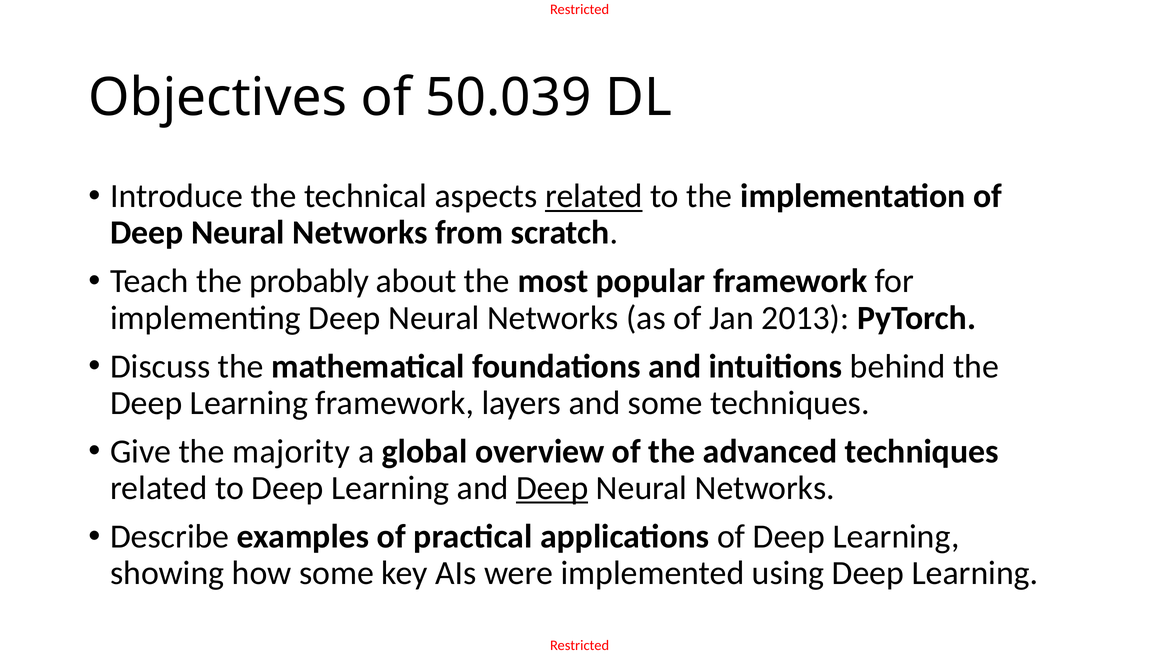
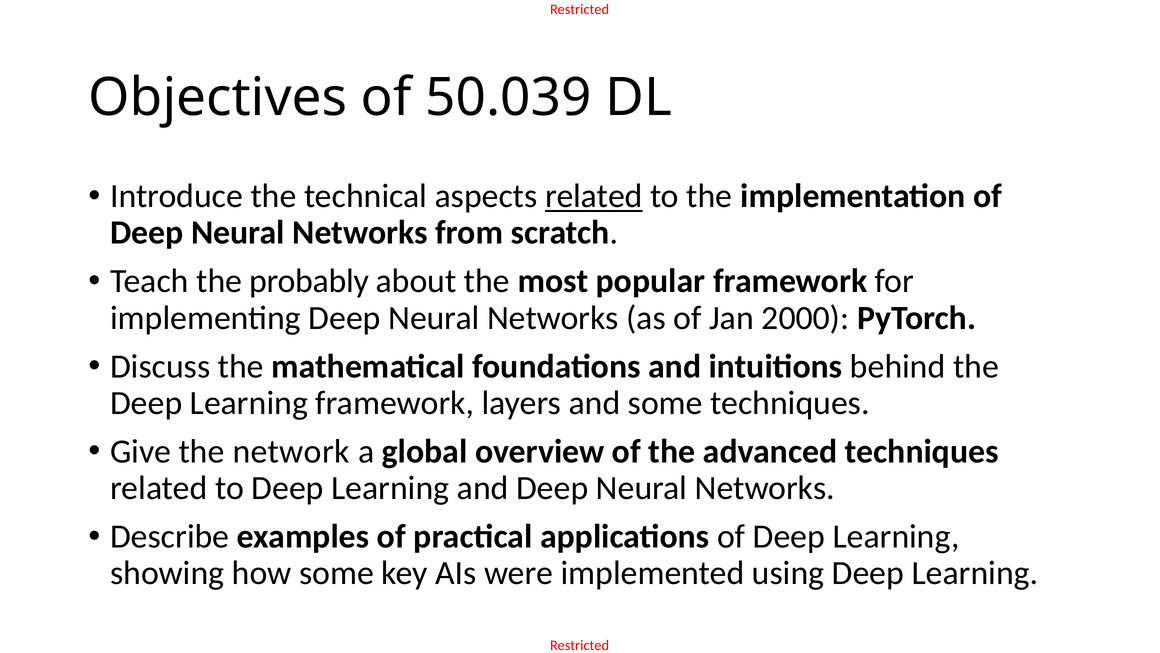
2013: 2013 -> 2000
majority: majority -> network
Deep at (552, 488) underline: present -> none
